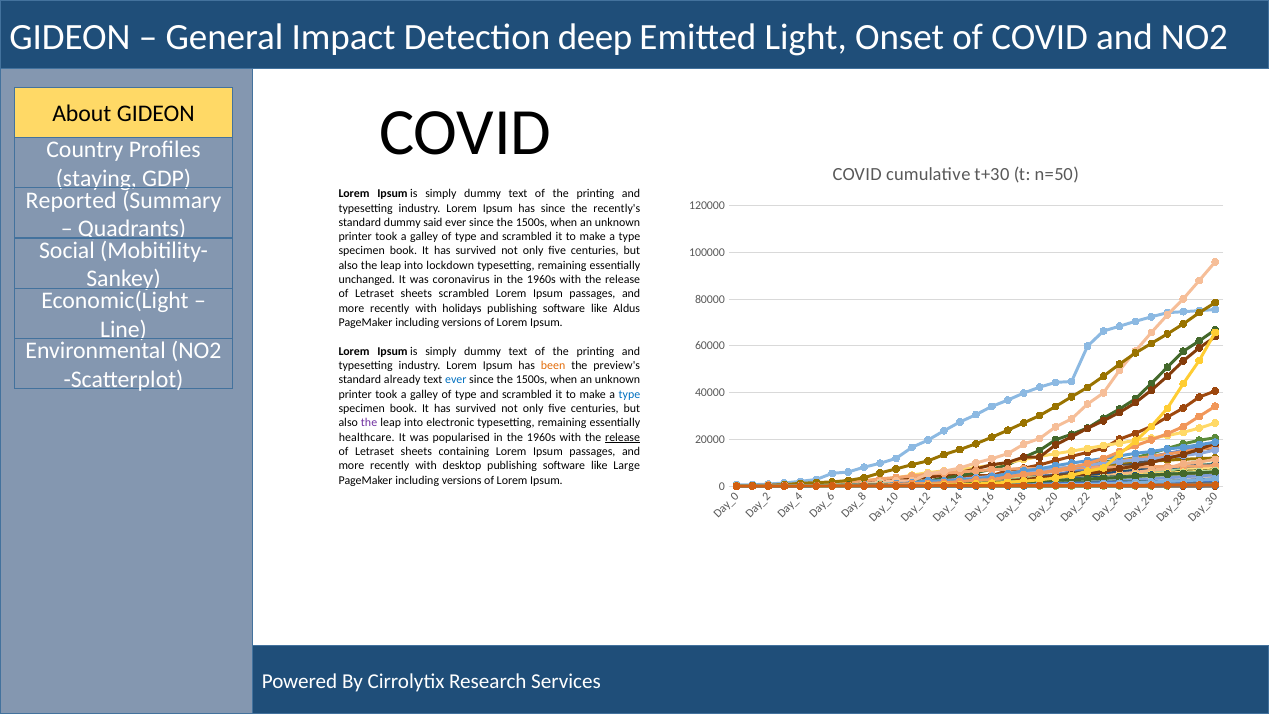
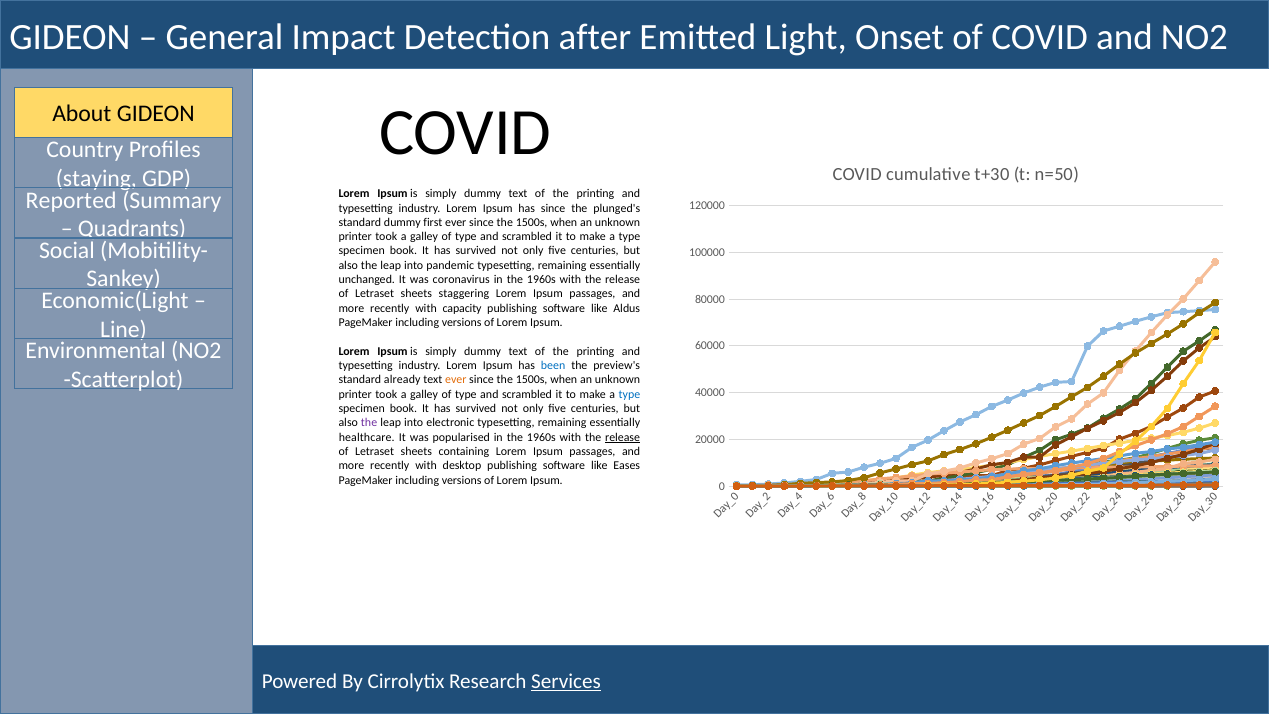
deep: deep -> after
recently's: recently's -> plunged's
said: said -> first
lockdown: lockdown -> pandemic
sheets scrambled: scrambled -> staggering
holidays: holidays -> capacity
been colour: orange -> blue
ever at (456, 380) colour: blue -> orange
Large: Large -> Eases
Services underline: none -> present
